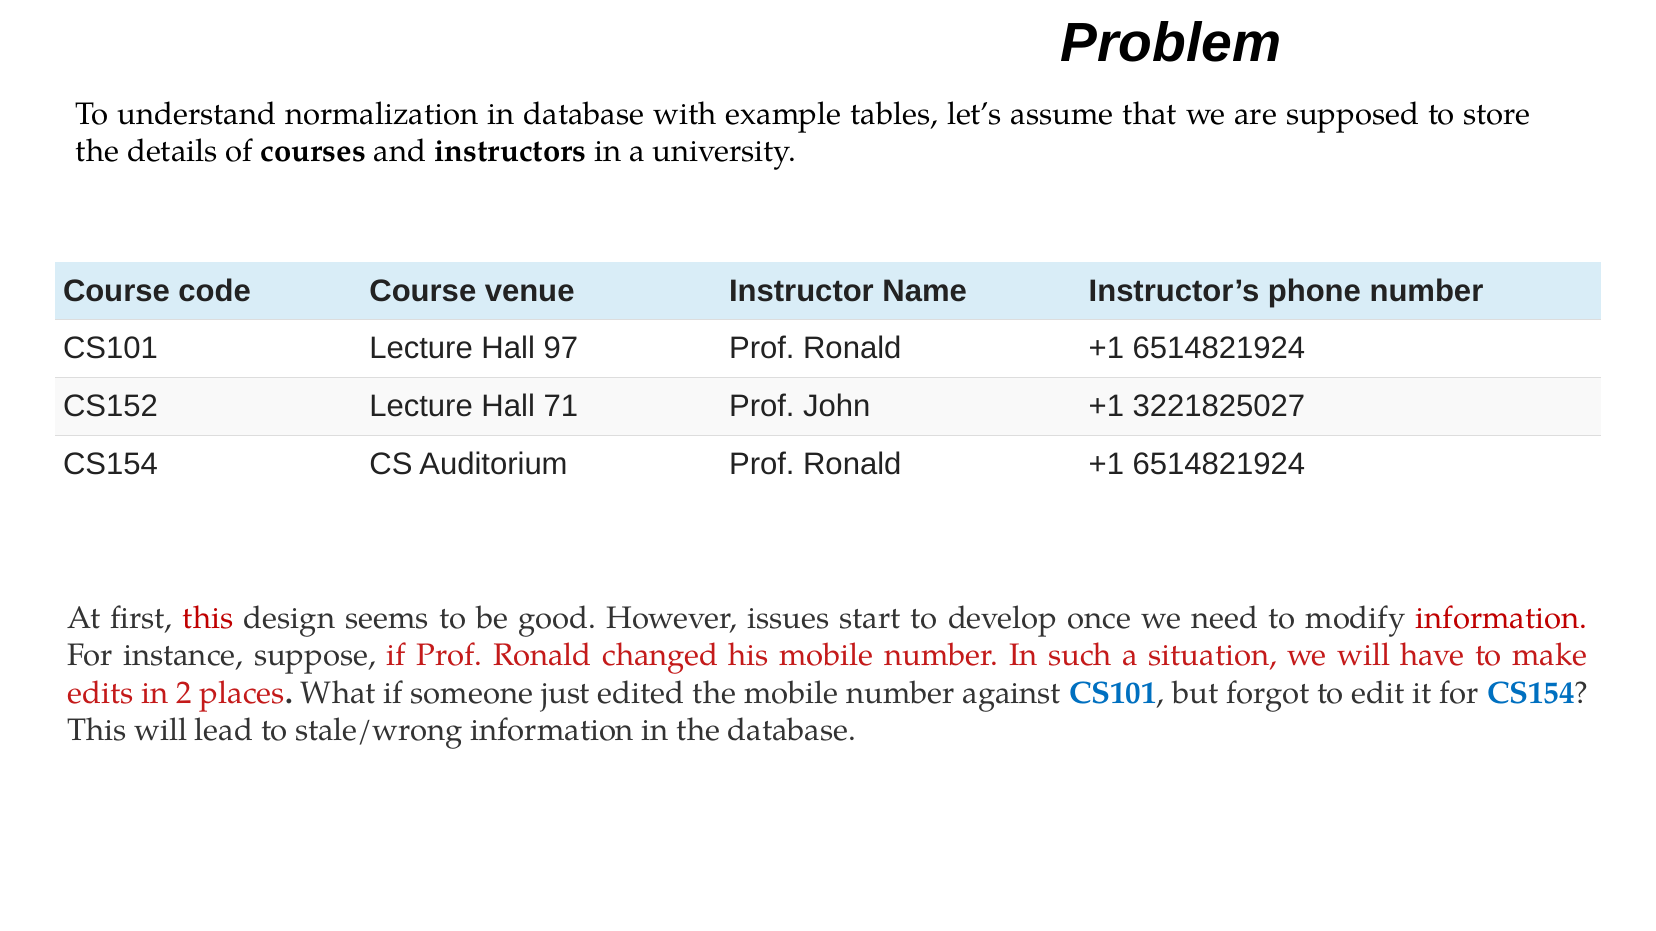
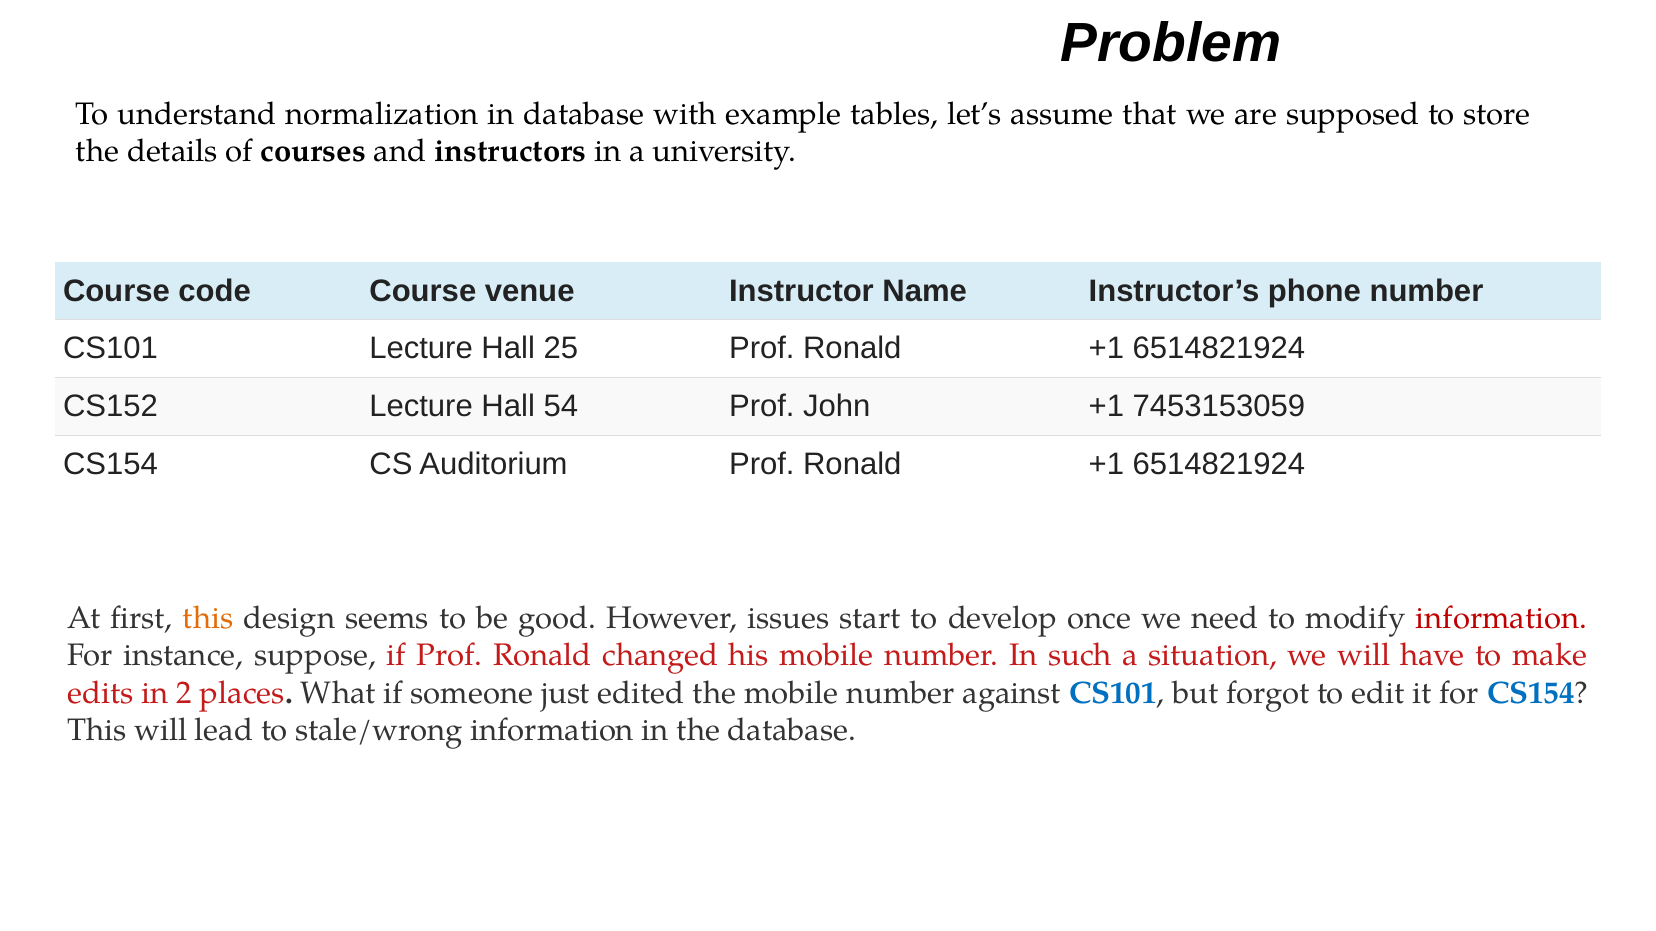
97: 97 -> 25
71: 71 -> 54
3221825027: 3221825027 -> 7453153059
this at (208, 619) colour: red -> orange
